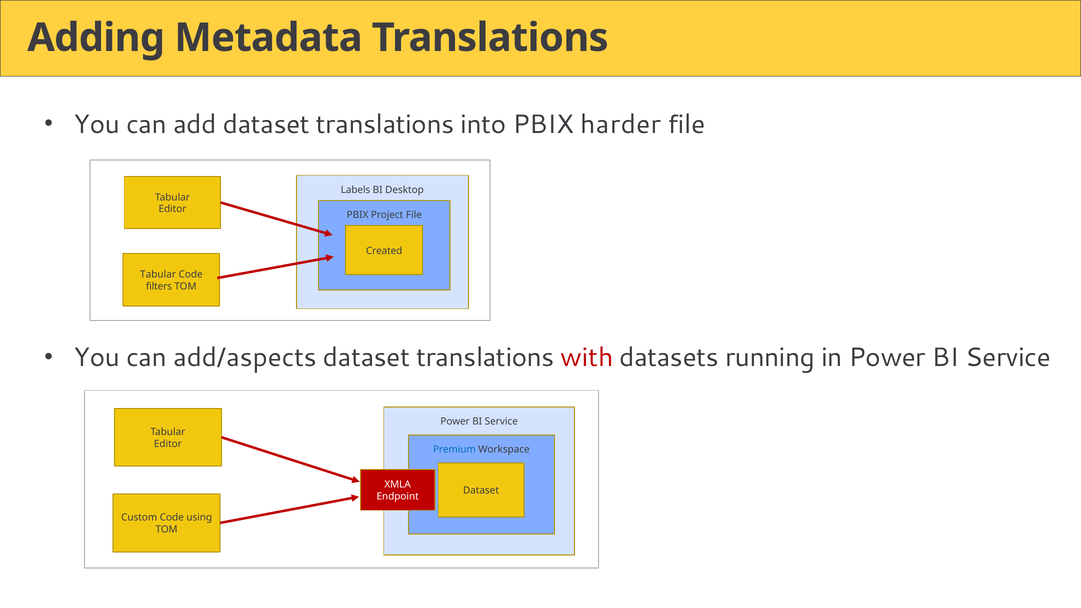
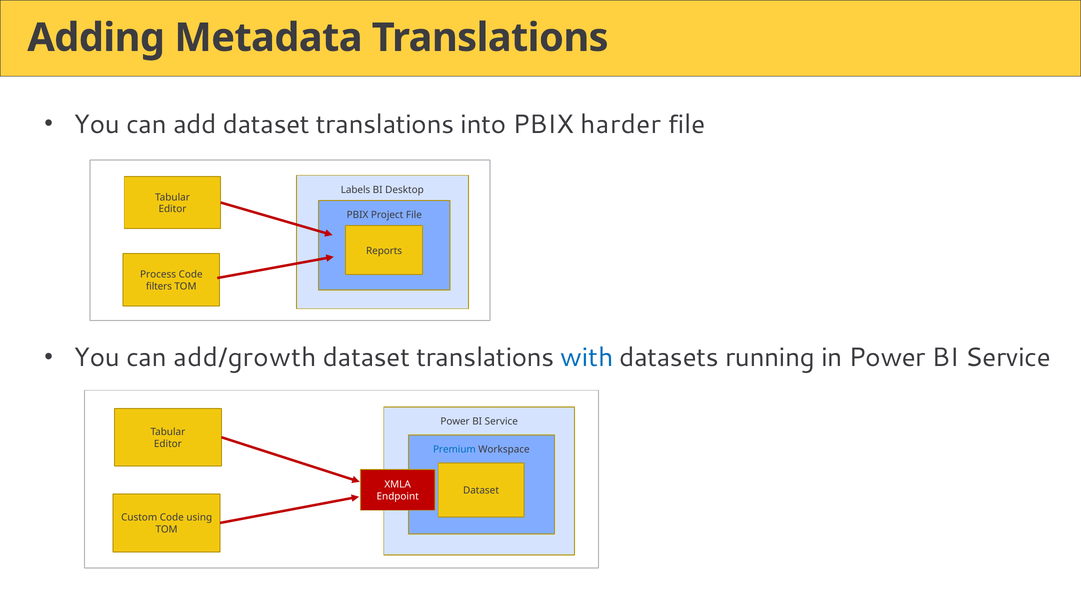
Created: Created -> Reports
Tabular at (158, 274): Tabular -> Process
add/aspects: add/aspects -> add/growth
with colour: red -> blue
